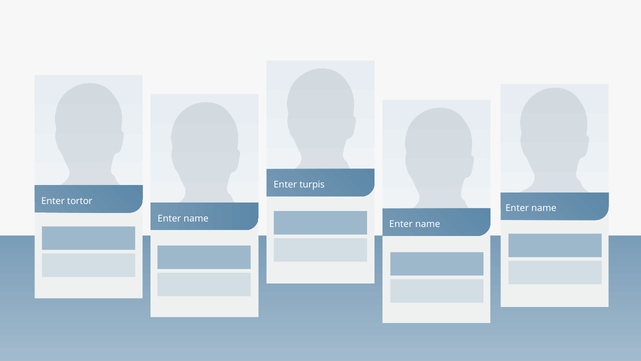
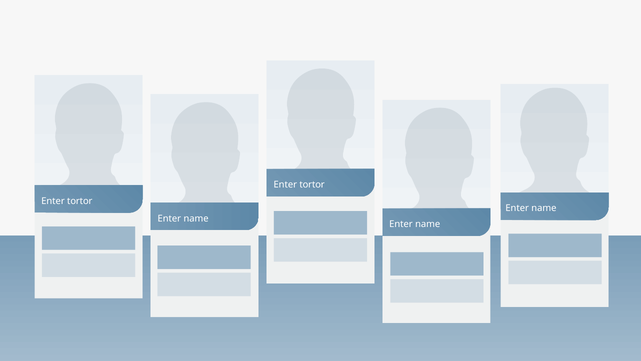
turpis at (312, 185): turpis -> tortor
